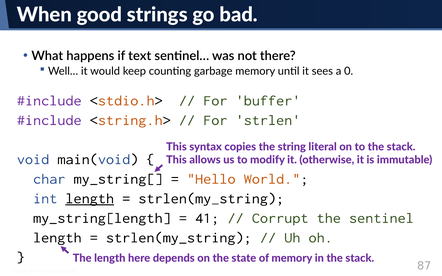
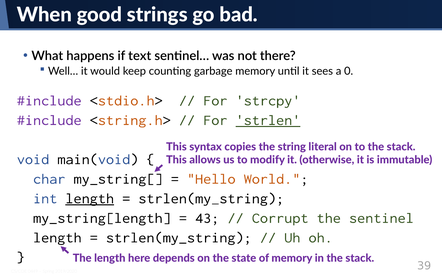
buffer: buffer -> strcpy
strlen underline: none -> present
41: 41 -> 43
87: 87 -> 39
